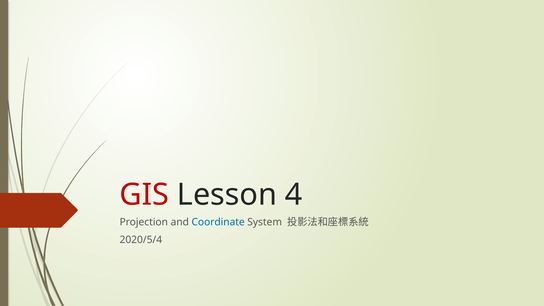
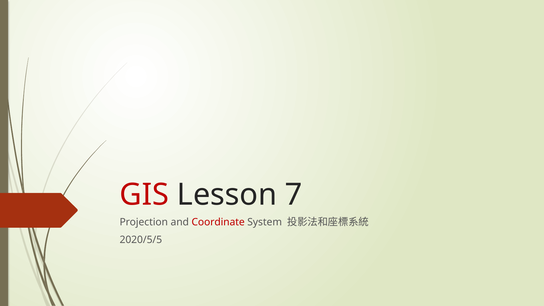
4: 4 -> 7
Coordinate colour: blue -> red
2020/5/4: 2020/5/4 -> 2020/5/5
